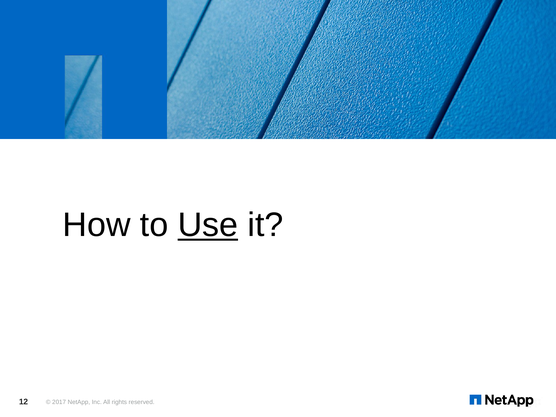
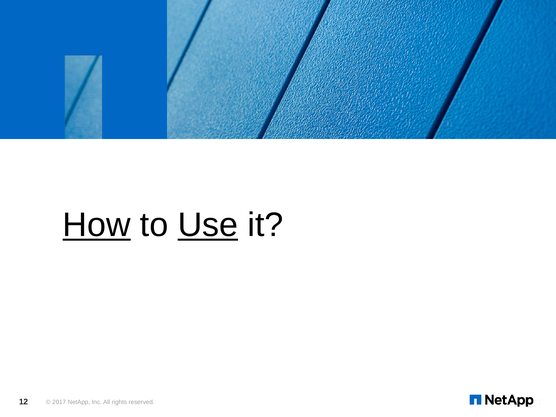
How underline: none -> present
